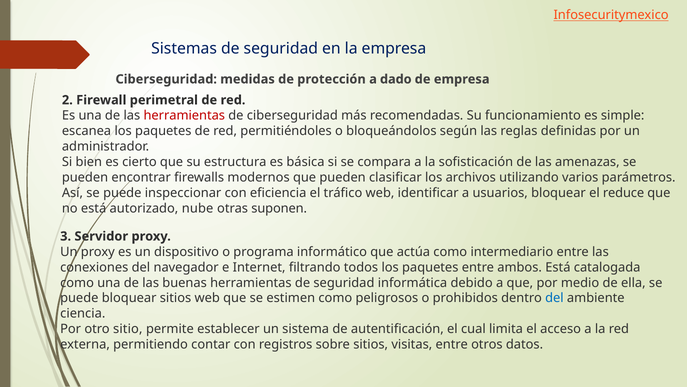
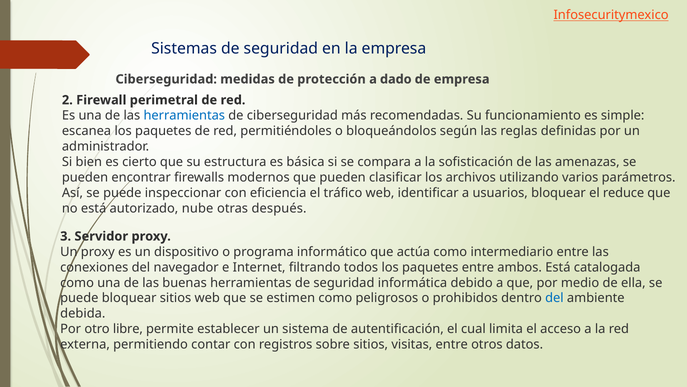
herramientas at (184, 115) colour: red -> blue
suponen: suponen -> después
ciencia: ciencia -> debida
sitio: sitio -> libre
